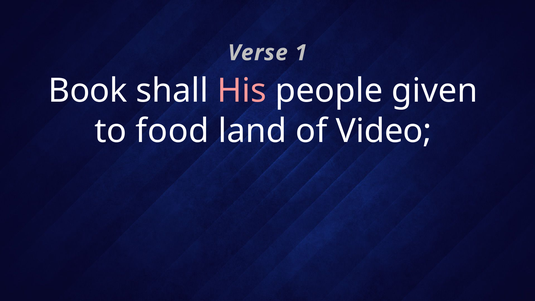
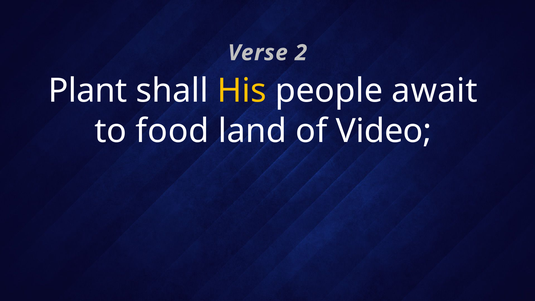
1: 1 -> 2
Book: Book -> Plant
His colour: pink -> yellow
given: given -> await
